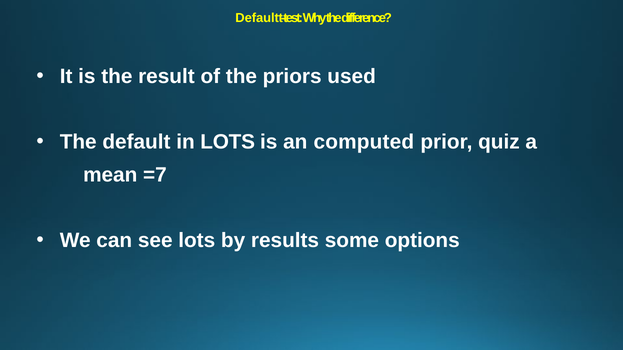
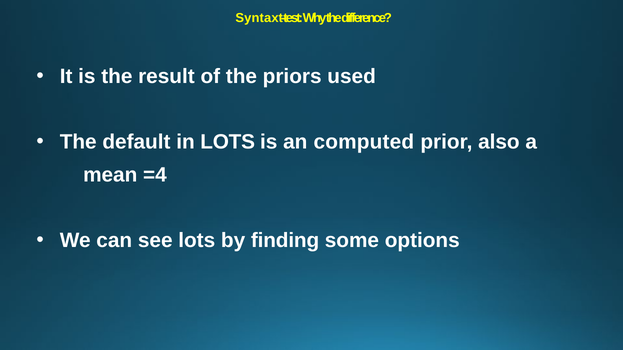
Default at (257, 18): Default -> Syntax
quiz: quiz -> also
=7: =7 -> =4
results: results -> finding
